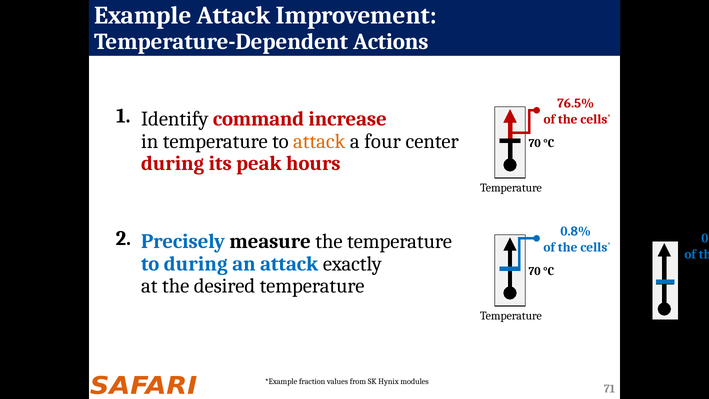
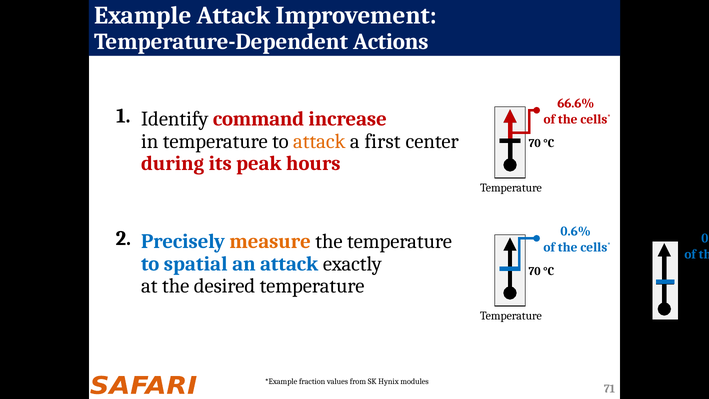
76.5%: 76.5% -> 66.6%
four: four -> first
0.8%: 0.8% -> 0.6%
measure colour: black -> orange
to during: during -> spatial
